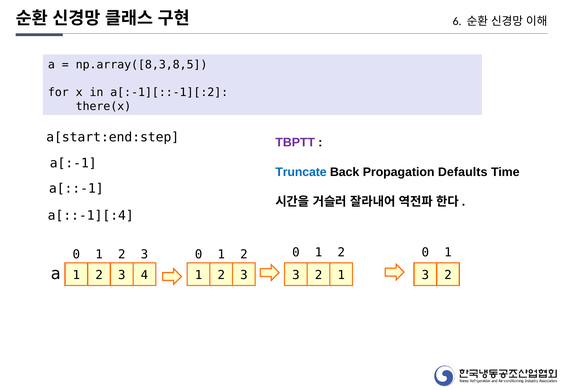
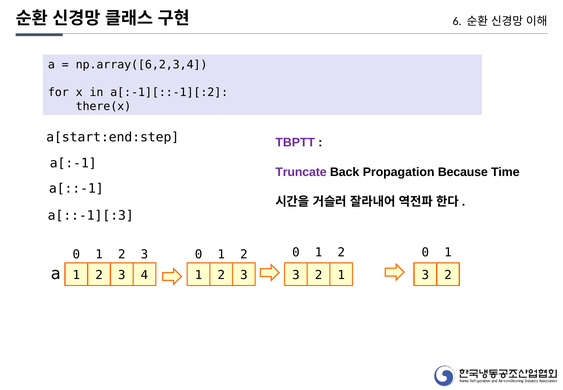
np.array([8,3,8,5: np.array([8,3,8,5 -> np.array([6,2,3,4
Truncate colour: blue -> purple
Defaults: Defaults -> Because
a[::-1][:4: a[::-1][:4 -> a[::-1][:3
